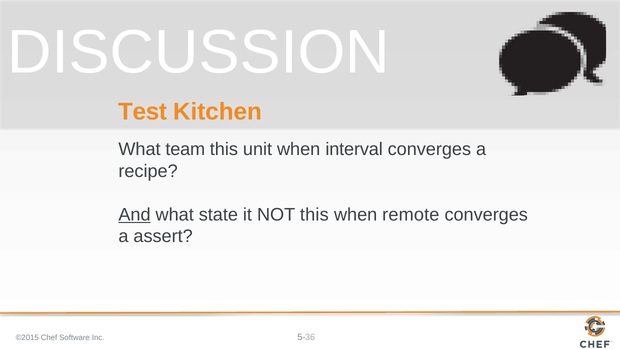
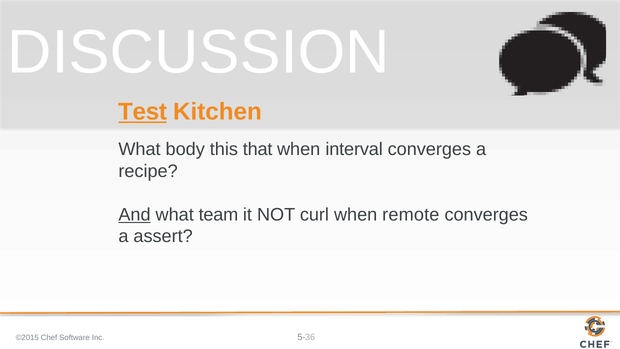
Test underline: none -> present
team: team -> body
unit: unit -> that
state: state -> team
NOT this: this -> curl
